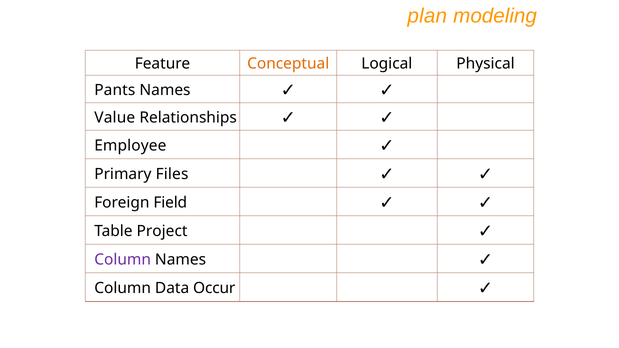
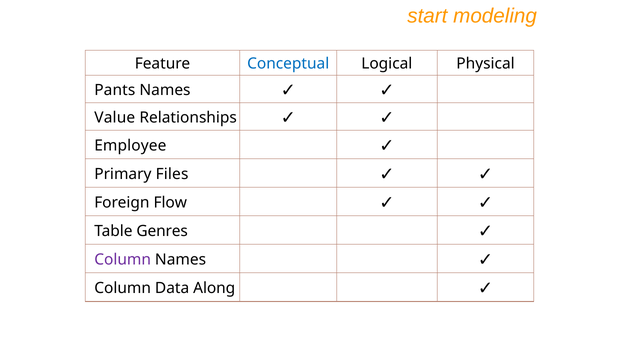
plan: plan -> start
Conceptual colour: orange -> blue
Field: Field -> Flow
Project: Project -> Genres
Occur: Occur -> Along
